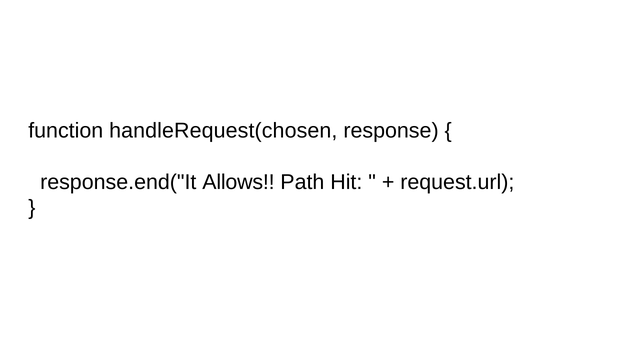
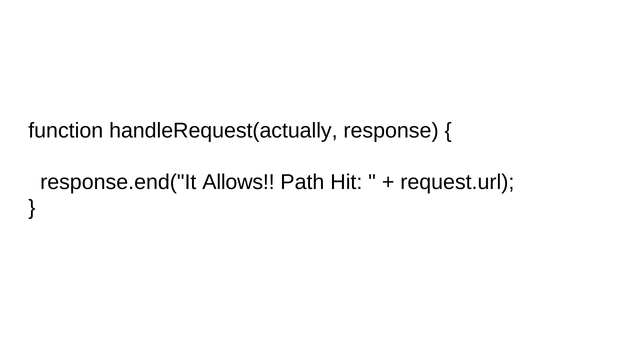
handleRequest(chosen: handleRequest(chosen -> handleRequest(actually
